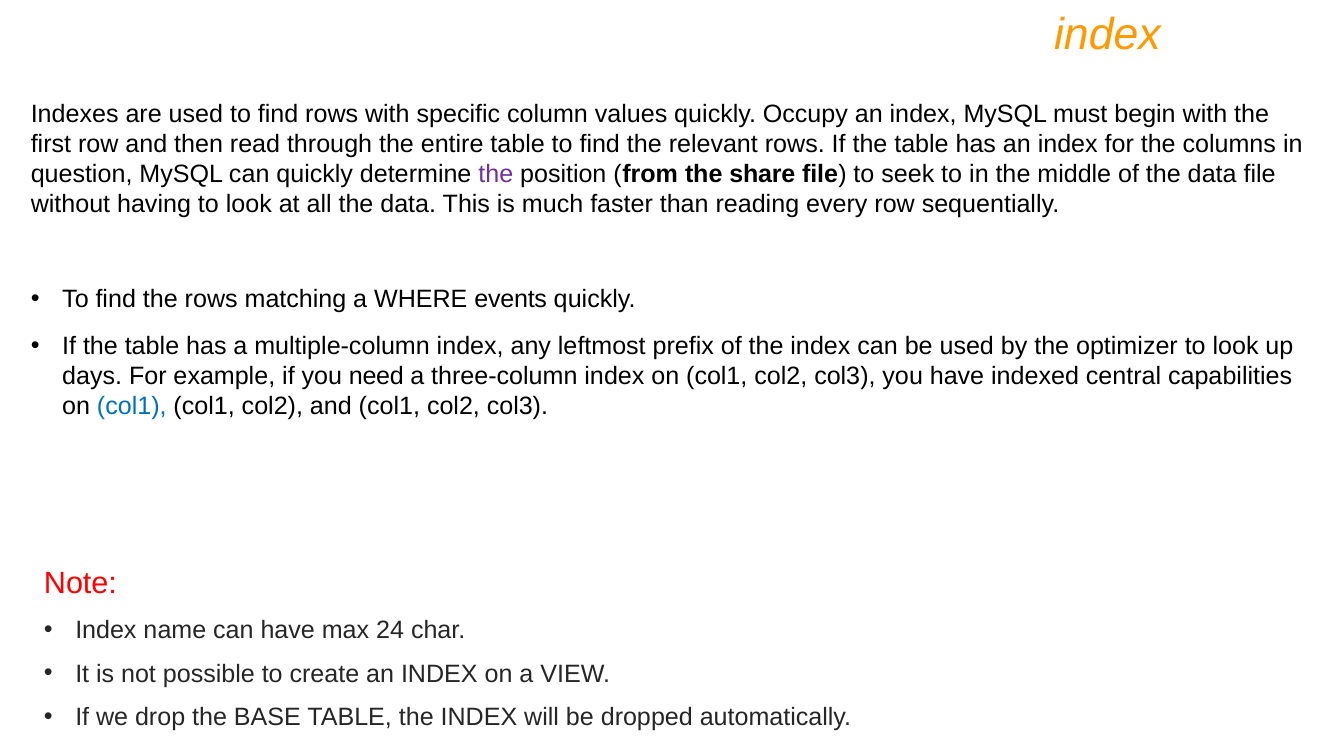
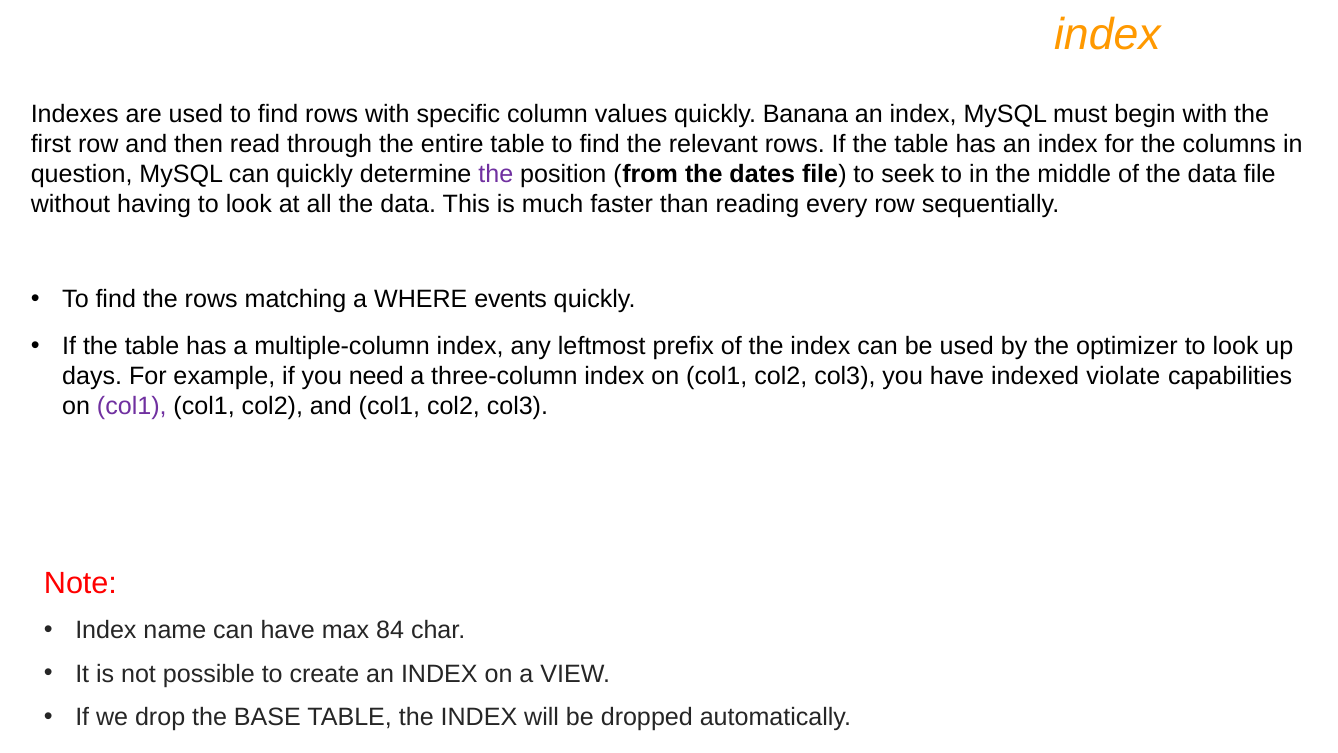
Occupy: Occupy -> Banana
share: share -> dates
central: central -> violate
col1 at (132, 406) colour: blue -> purple
24: 24 -> 84
